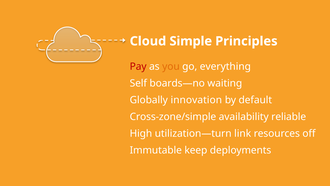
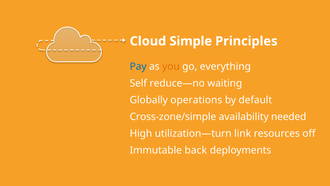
Pay colour: red -> blue
boards—no: boards—no -> reduce—no
innovation: innovation -> operations
reliable: reliable -> needed
keep: keep -> back
